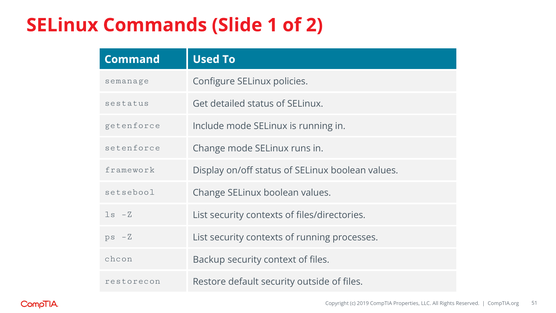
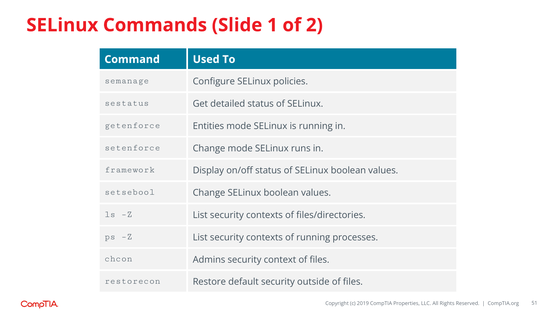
Include: Include -> Entities
Backup: Backup -> Admins
